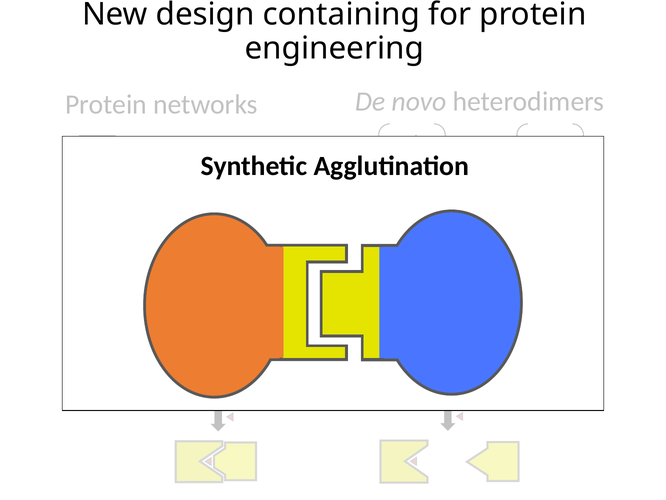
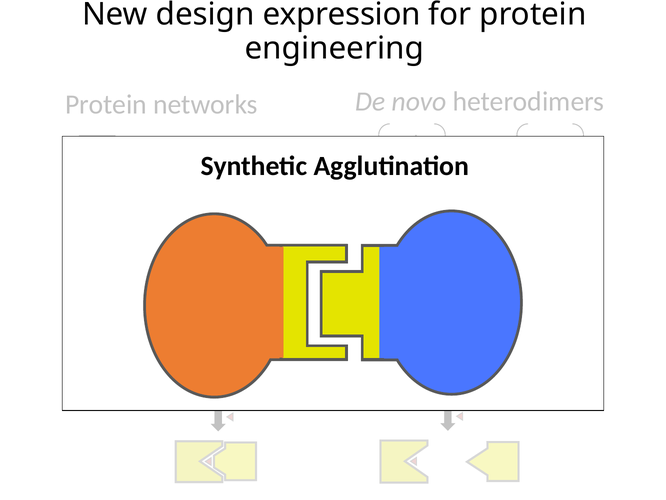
containing: containing -> expression
